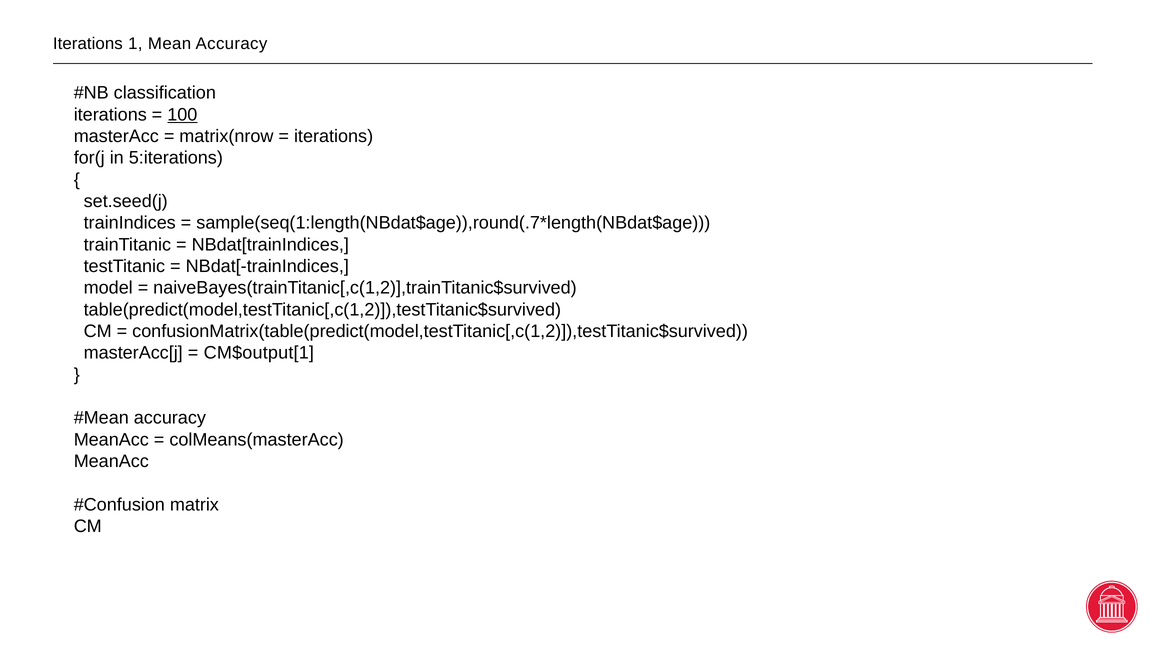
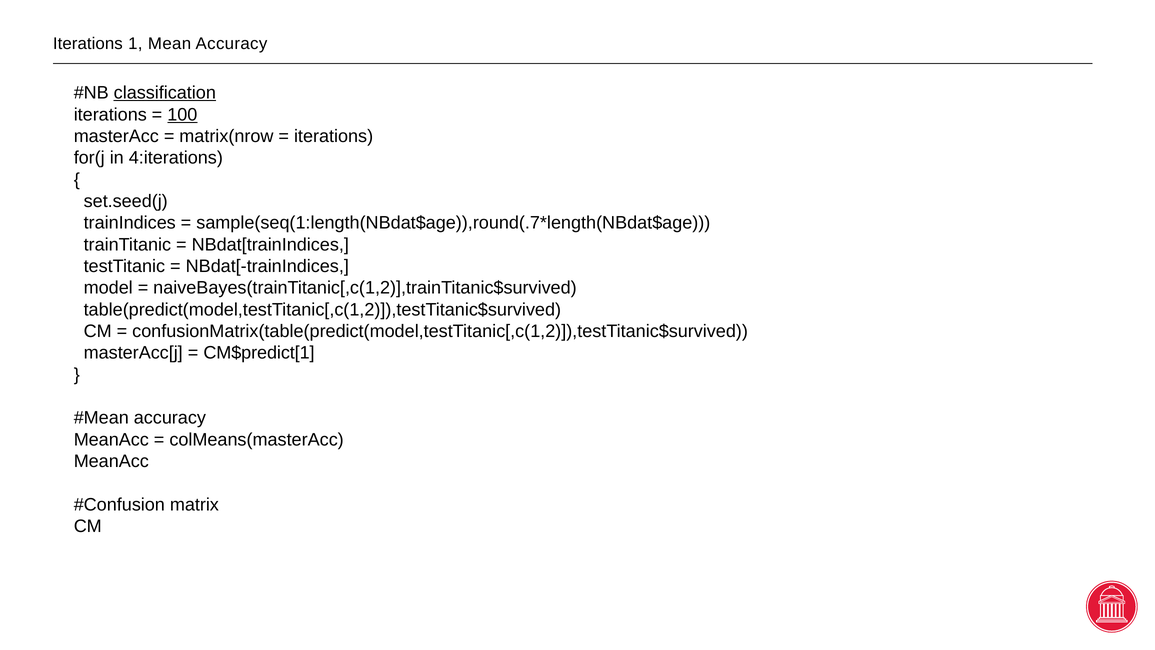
classification underline: none -> present
5:iterations: 5:iterations -> 4:iterations
CM$output[1: CM$output[1 -> CM$predict[1
